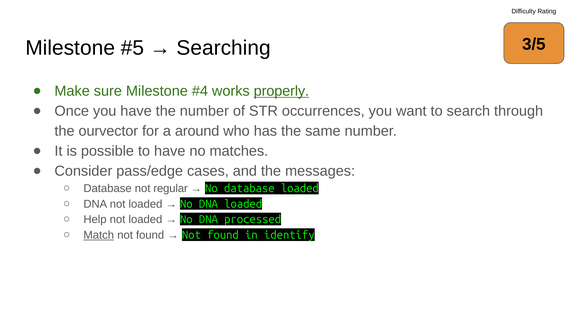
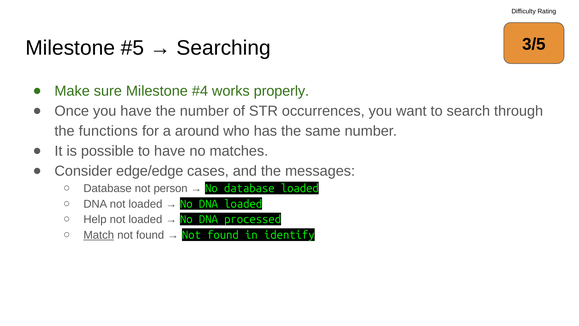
properly underline: present -> none
ourvector: ourvector -> functions
pass/edge: pass/edge -> edge/edge
regular: regular -> person
